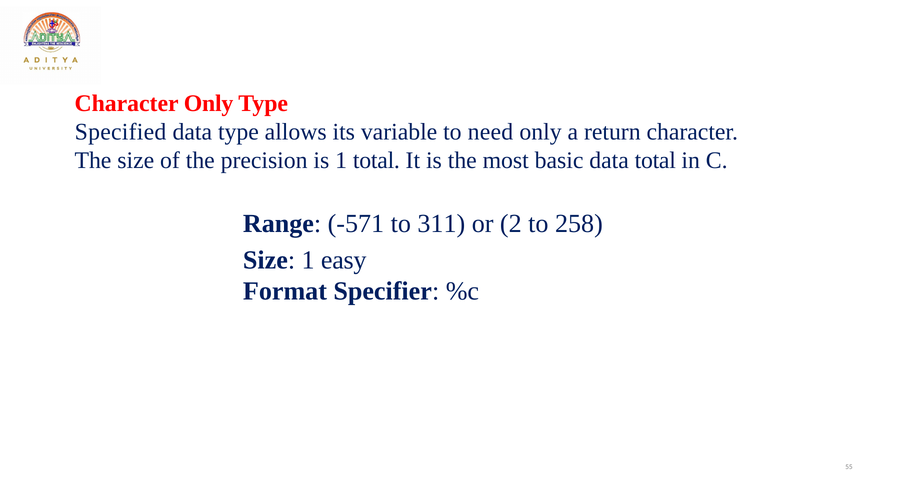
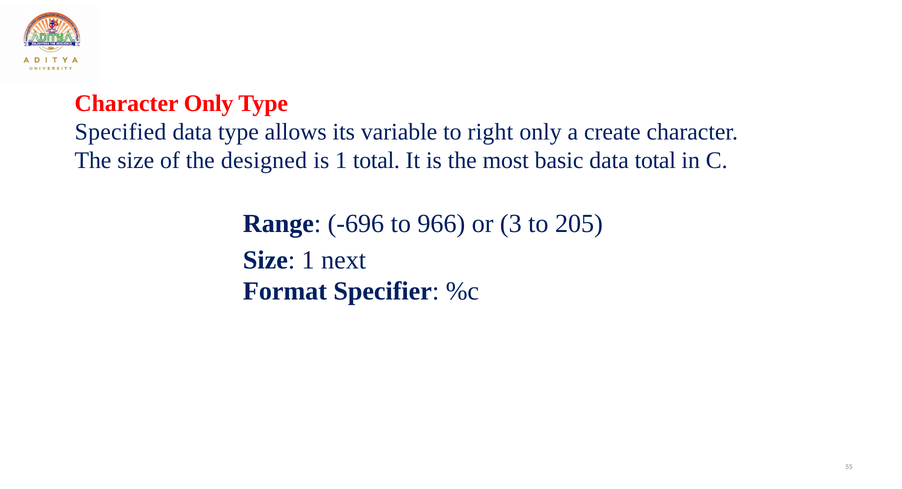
need: need -> right
return: return -> create
precision: precision -> designed
-571: -571 -> -696
311: 311 -> 966
2: 2 -> 3
258: 258 -> 205
easy: easy -> next
